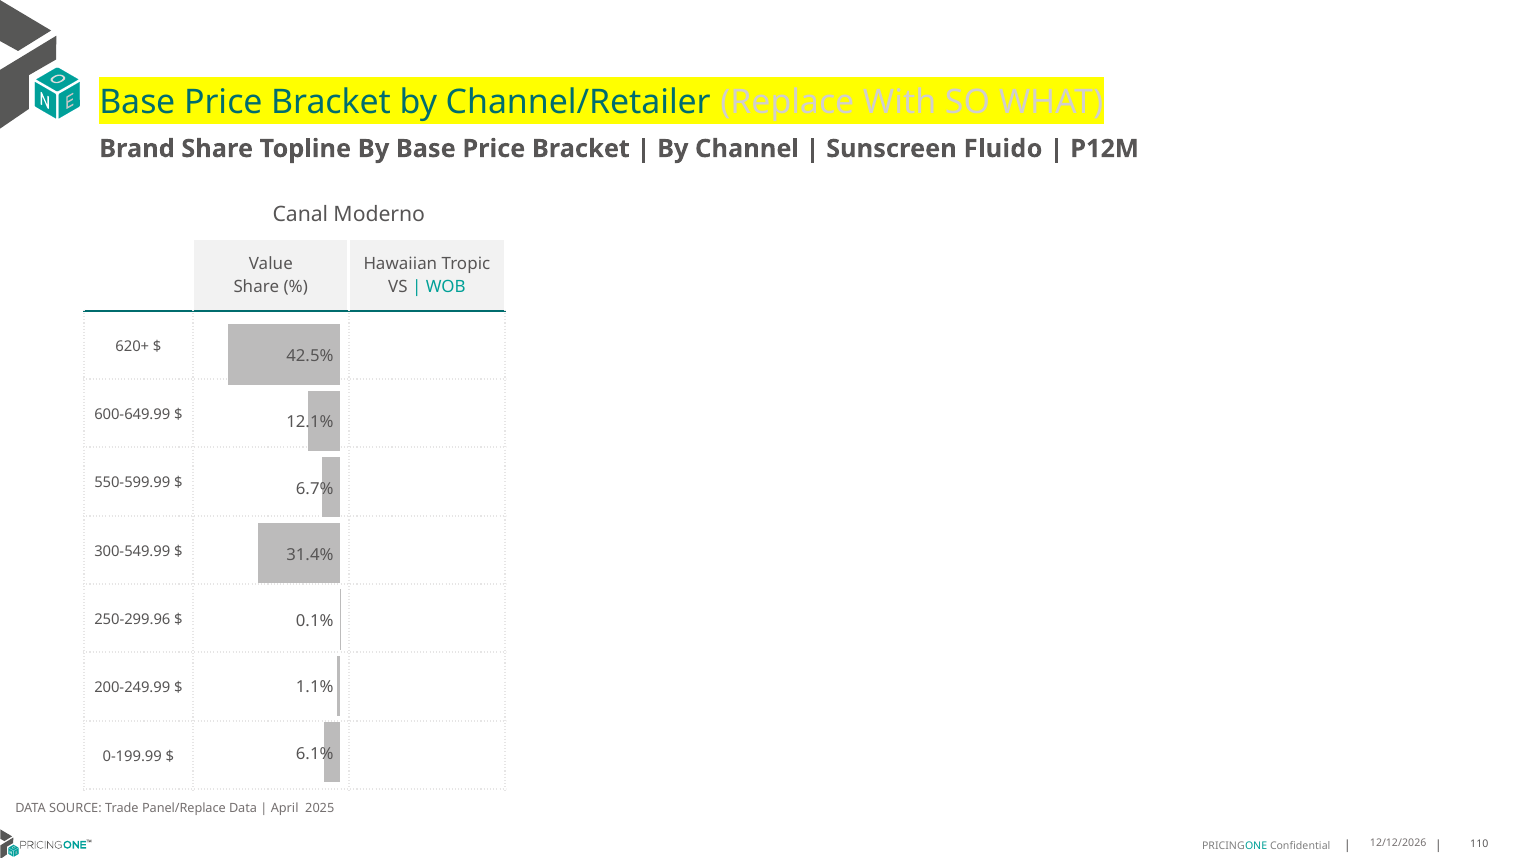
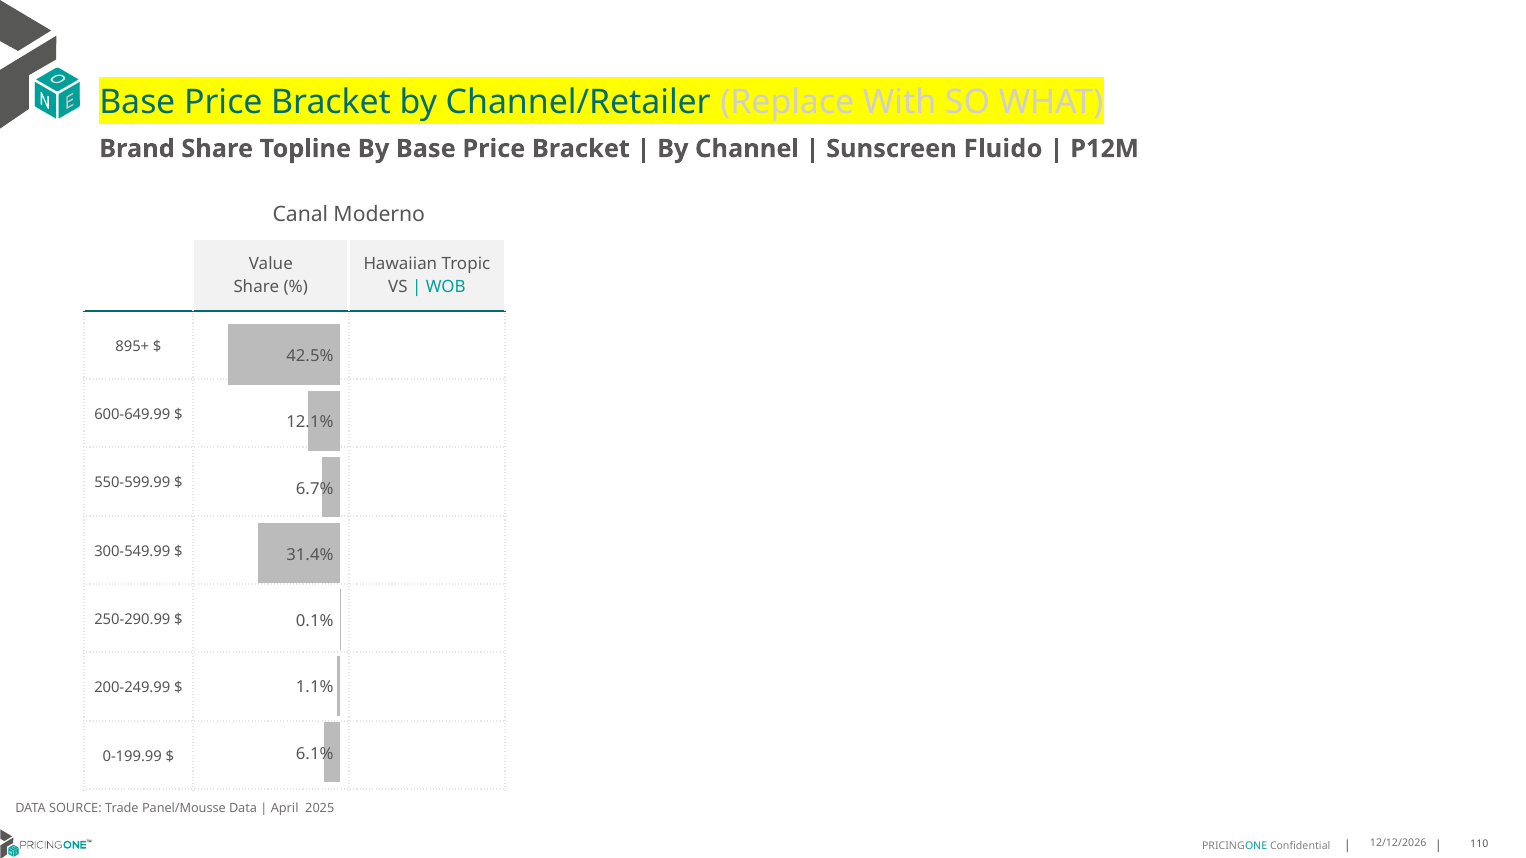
620+: 620+ -> 895+
250-299.96: 250-299.96 -> 250-290.99
Panel/Replace: Panel/Replace -> Panel/Mousse
